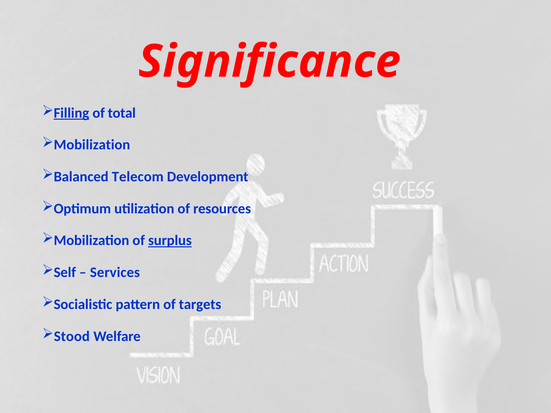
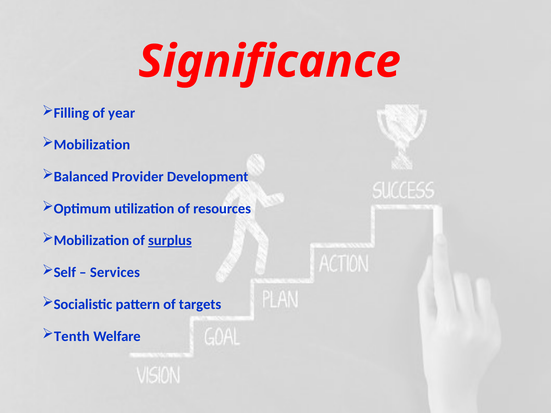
Filling underline: present -> none
total: total -> year
Telecom: Telecom -> Provider
Stood: Stood -> Tenth
